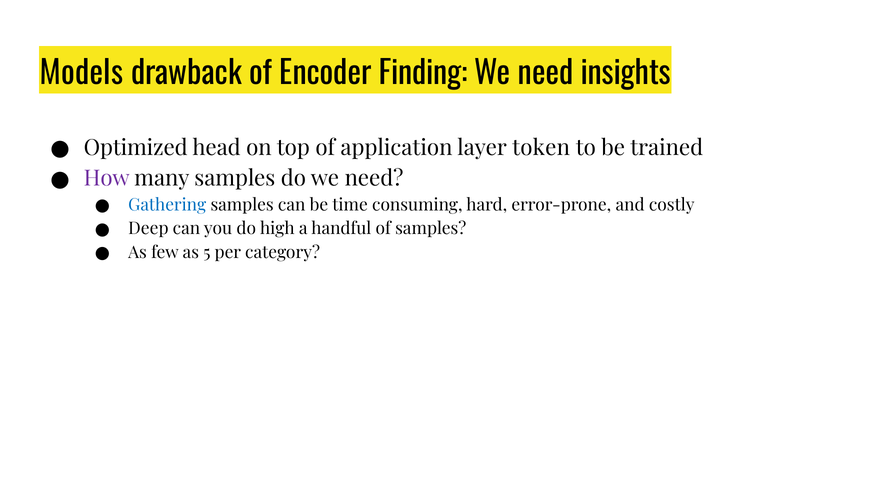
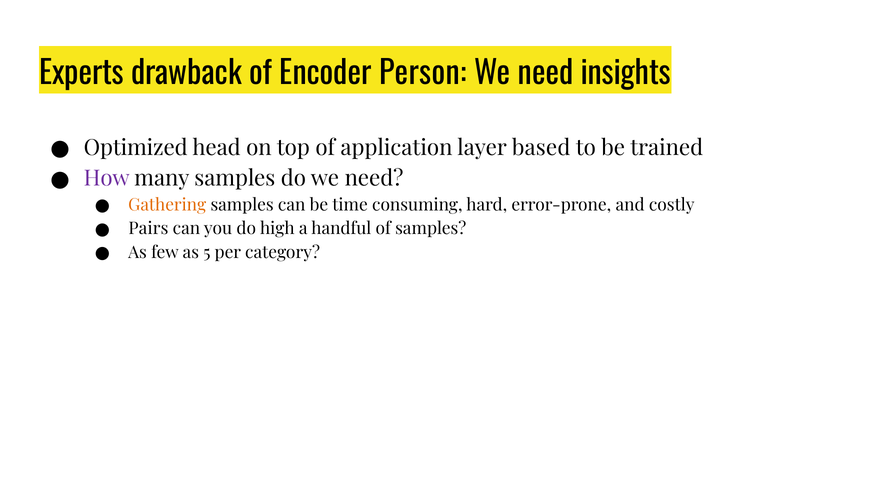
Models: Models -> Experts
Finding: Finding -> Person
token: token -> based
Gathering colour: blue -> orange
Deep: Deep -> Pairs
